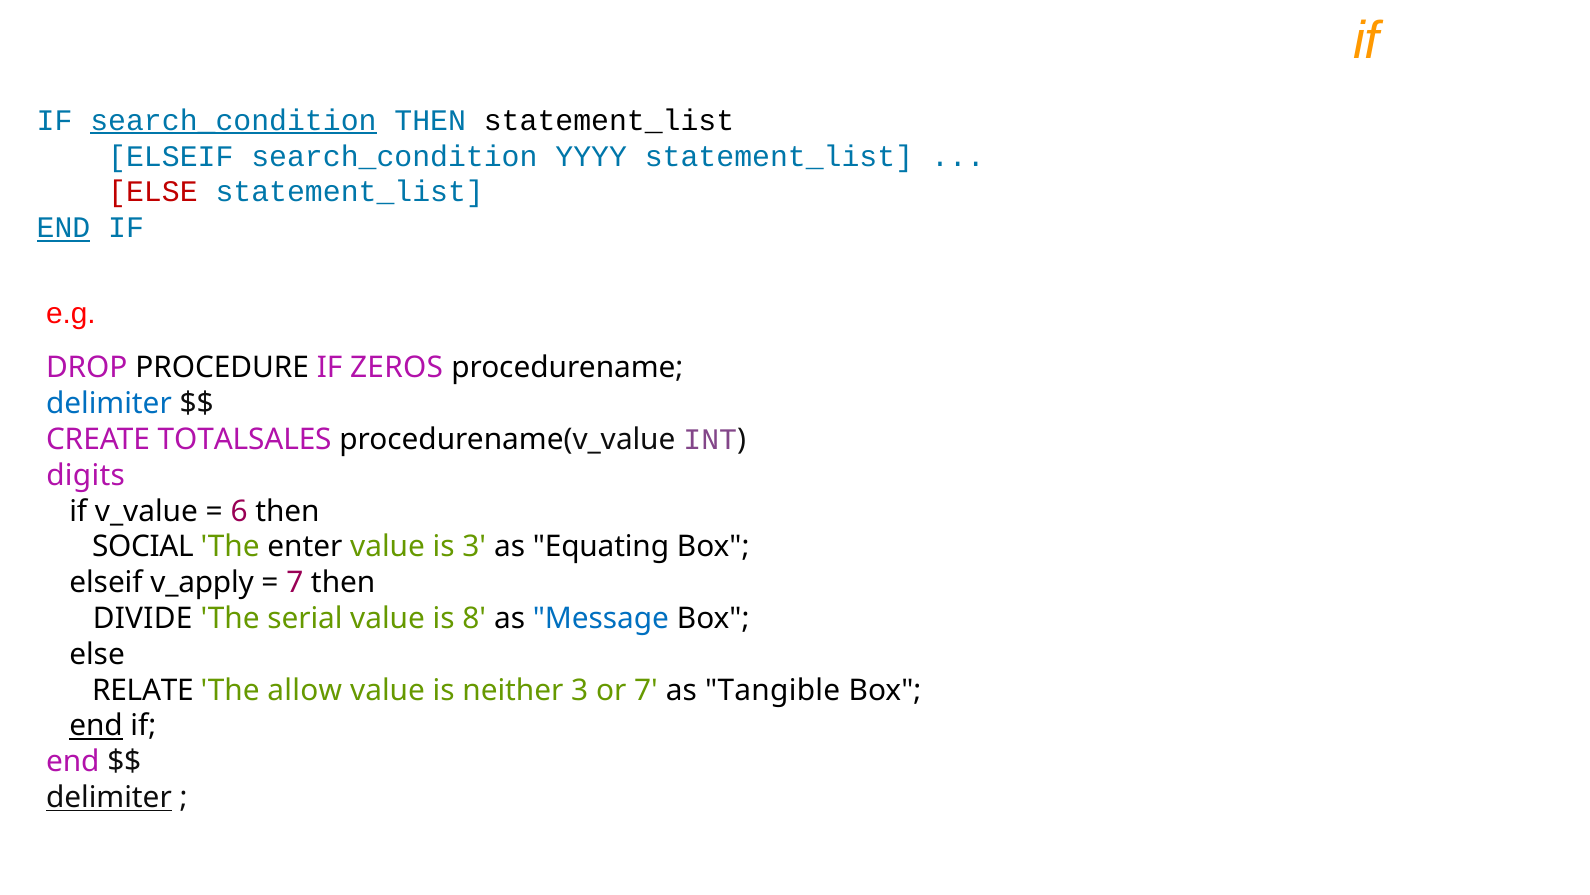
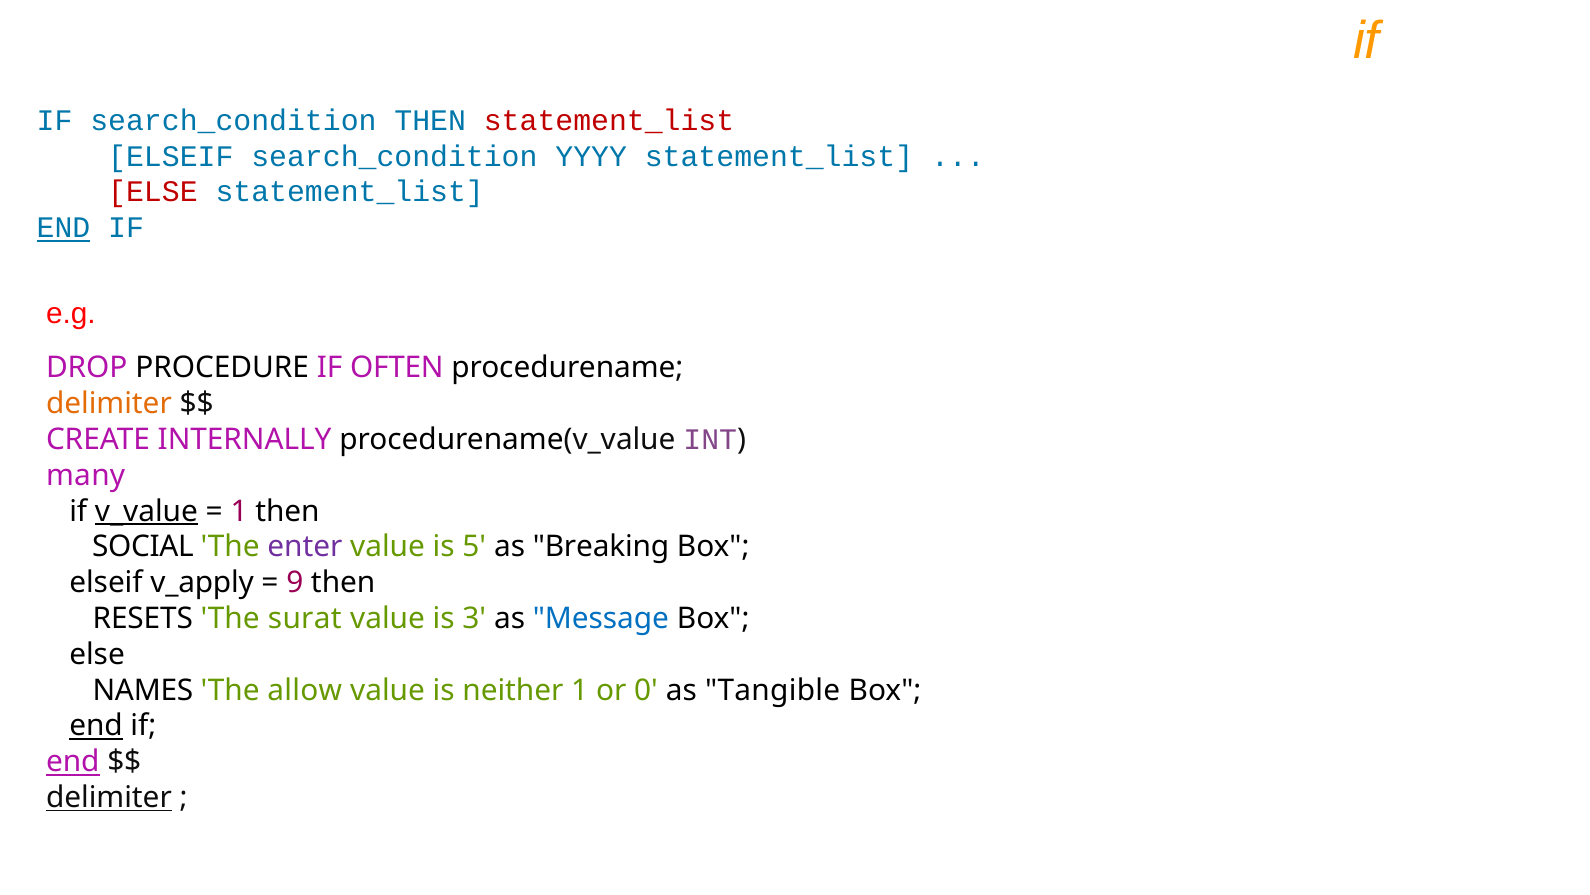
search_condition at (233, 120) underline: present -> none
statement_list at (609, 120) colour: black -> red
ZEROS: ZEROS -> OFTEN
delimiter at (109, 404) colour: blue -> orange
TOTALSALES: TOTALSALES -> INTERNALLY
digits: digits -> many
v_value underline: none -> present
6 at (239, 511): 6 -> 1
enter colour: black -> purple
is 3: 3 -> 5
Equating: Equating -> Breaking
7 at (295, 583): 7 -> 9
DIVIDE: DIVIDE -> RESETS
serial: serial -> surat
8: 8 -> 3
RELATE: RELATE -> NAMES
neither 3: 3 -> 1
or 7: 7 -> 0
end at (73, 761) underline: none -> present
